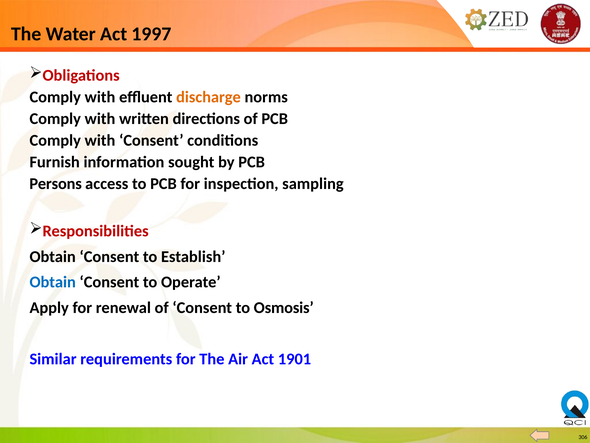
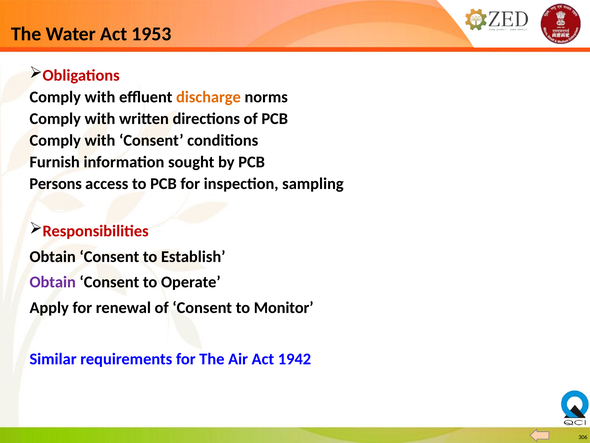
1997: 1997 -> 1953
Obtain at (53, 282) colour: blue -> purple
Osmosis: Osmosis -> Monitor
1901: 1901 -> 1942
